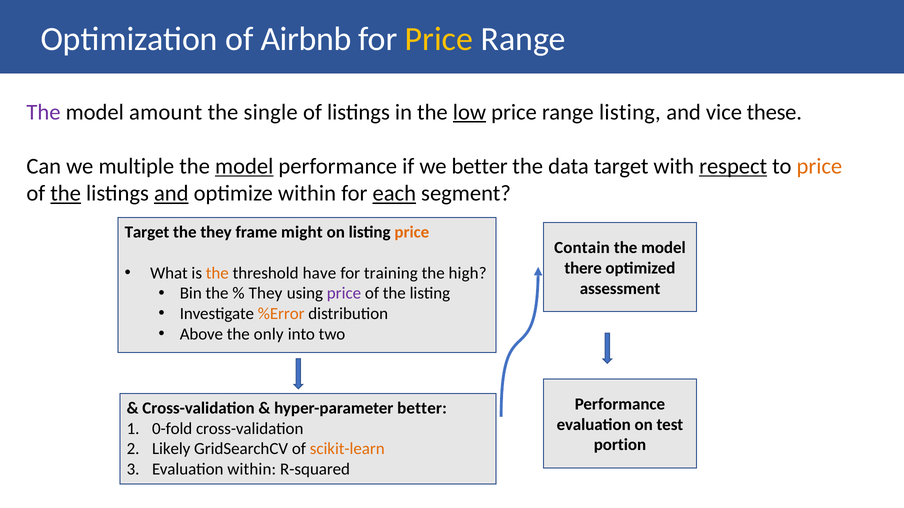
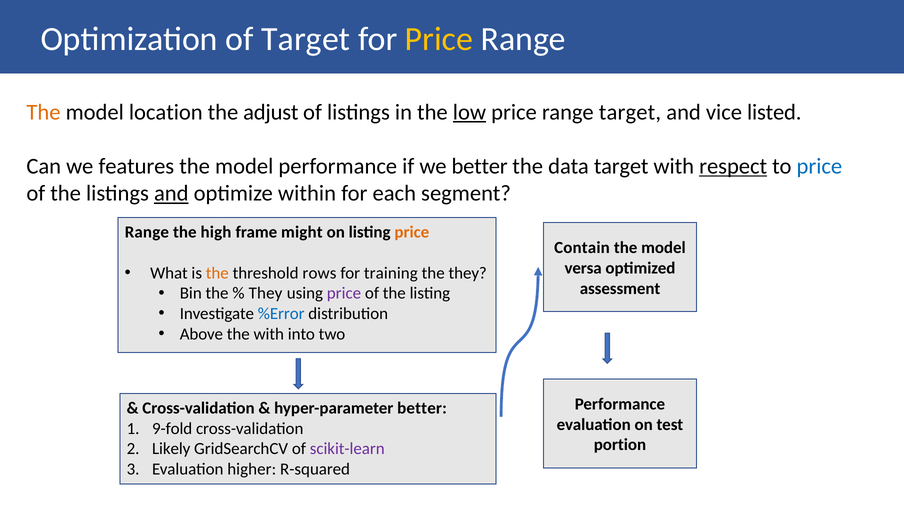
of Airbnb: Airbnb -> Target
The at (43, 112) colour: purple -> orange
amount: amount -> location
single: single -> adjust
range listing: listing -> target
these: these -> listed
multiple: multiple -> features
model at (244, 166) underline: present -> none
price at (819, 166) colour: orange -> blue
the at (66, 194) underline: present -> none
each underline: present -> none
Target at (147, 233): Target -> Range
the they: they -> high
there: there -> versa
have: have -> rows
the high: high -> they
%Error colour: orange -> blue
the only: only -> with
0-fold: 0-fold -> 9-fold
scikit-learn colour: orange -> purple
Evaluation within: within -> higher
